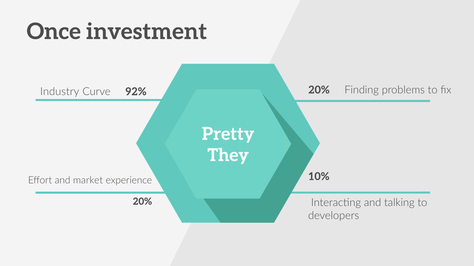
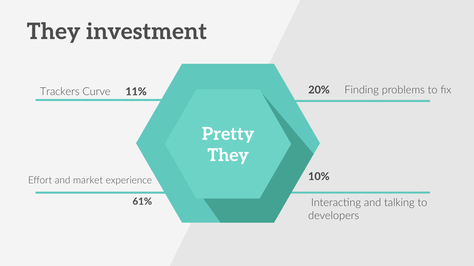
Once at (54, 32): Once -> They
Industry: Industry -> Trackers
92%: 92% -> 11%
20% at (142, 202): 20% -> 61%
